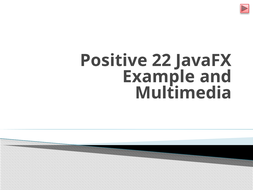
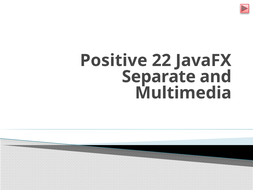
Example: Example -> Separate
